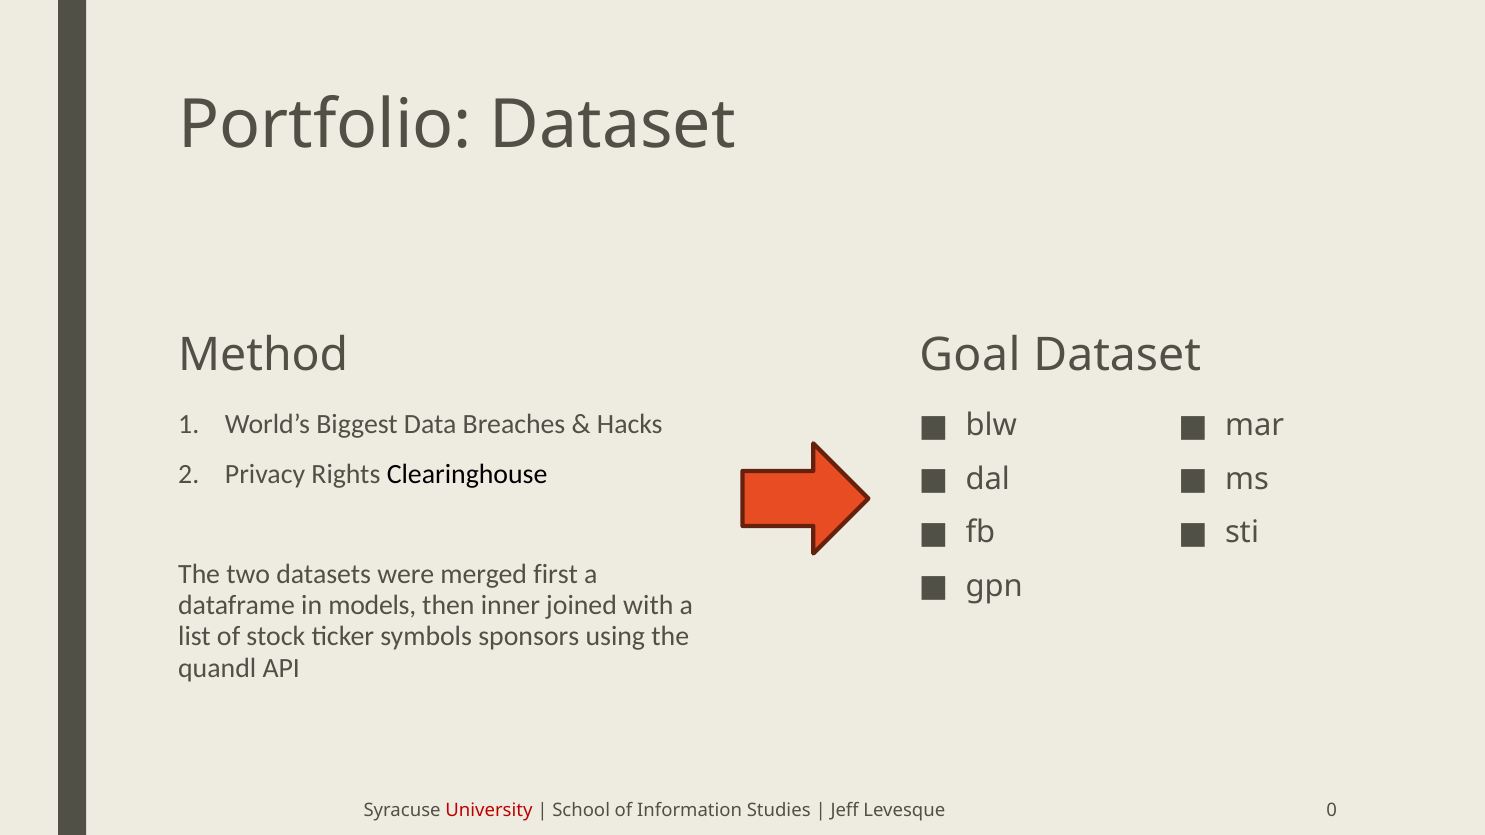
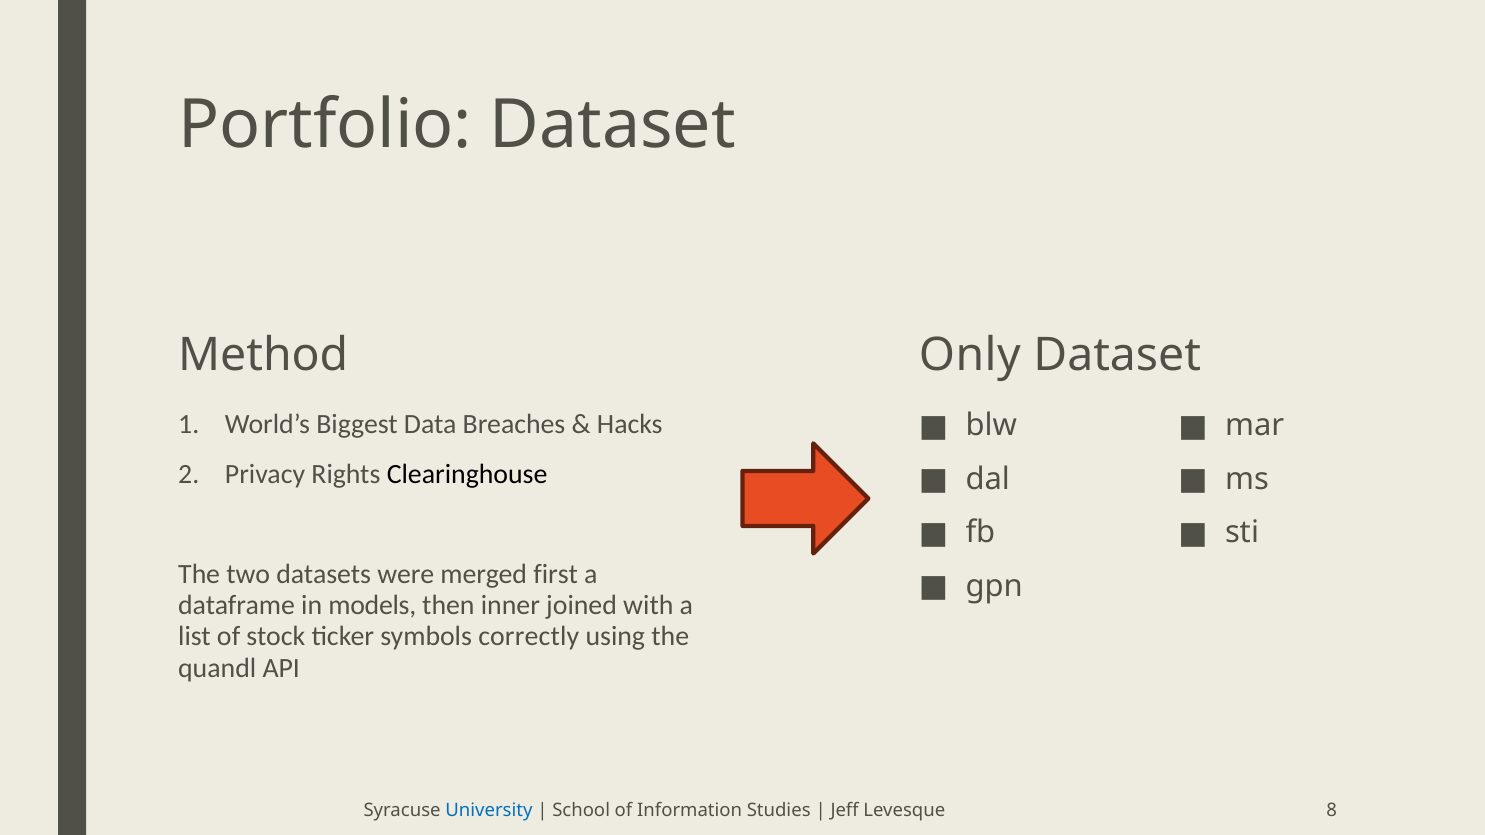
Goal: Goal -> Only
sponsors: sponsors -> correctly
University colour: red -> blue
0: 0 -> 8
